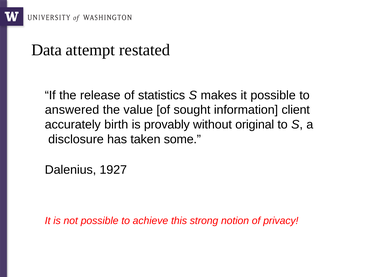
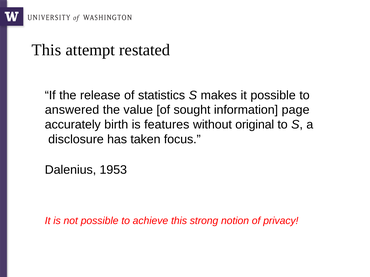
Data: Data -> This
client: client -> page
provably: provably -> features
some: some -> focus
1927: 1927 -> 1953
